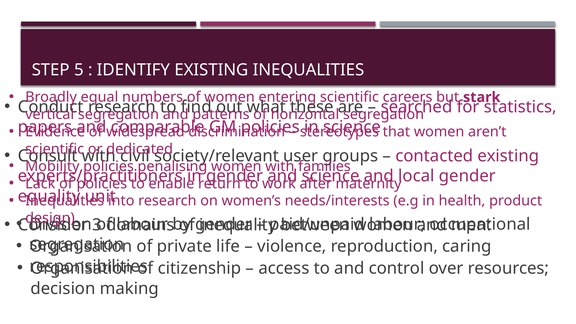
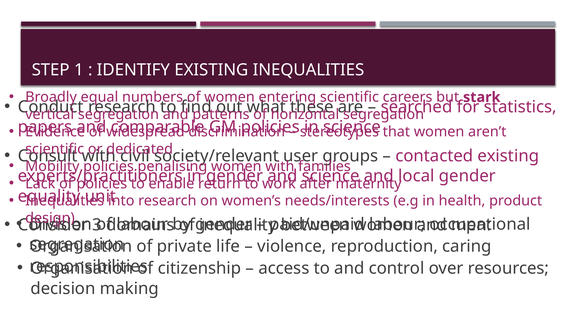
5: 5 -> 1
